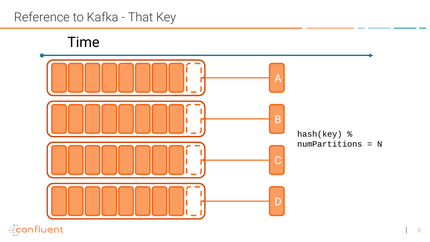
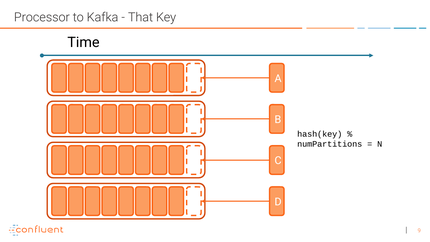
Reference: Reference -> Processor
